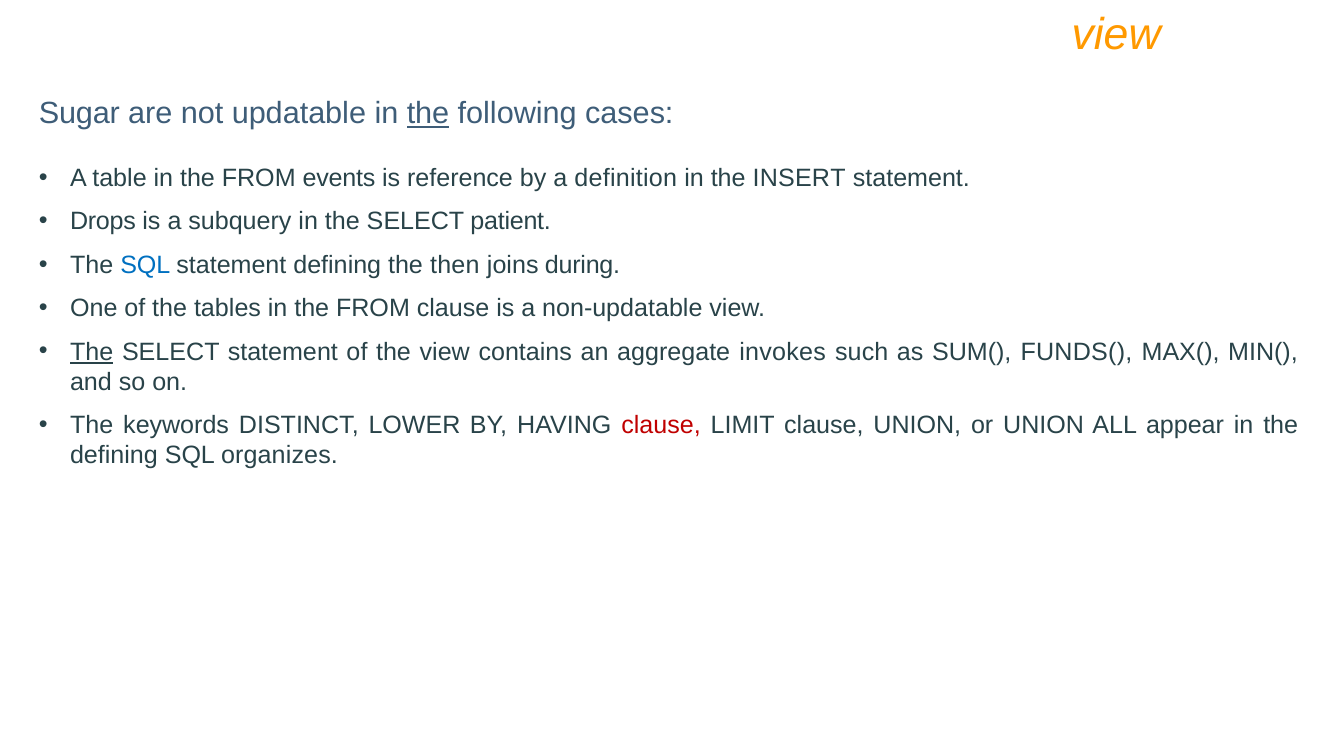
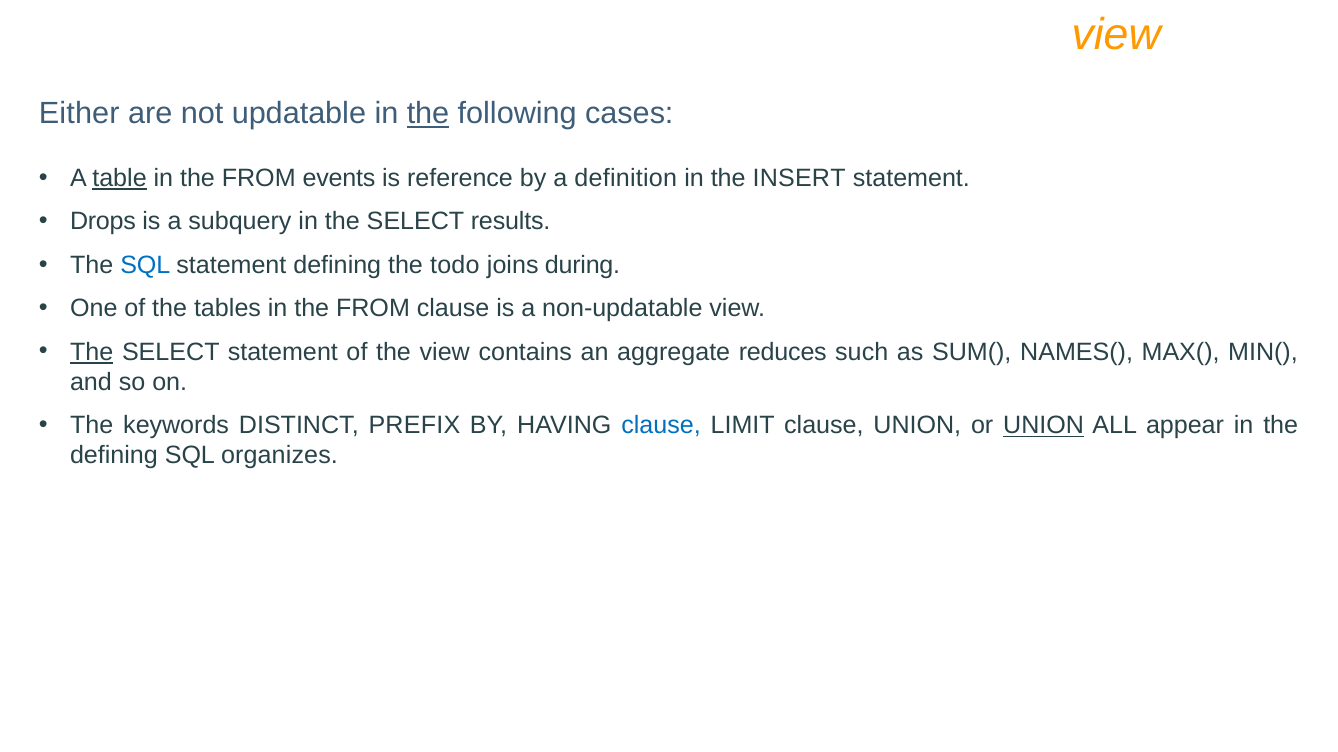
Sugar: Sugar -> Either
table underline: none -> present
patient: patient -> results
then: then -> todo
invokes: invokes -> reduces
FUNDS(: FUNDS( -> NAMES(
LOWER: LOWER -> PREFIX
clause at (661, 426) colour: red -> blue
UNION at (1044, 426) underline: none -> present
